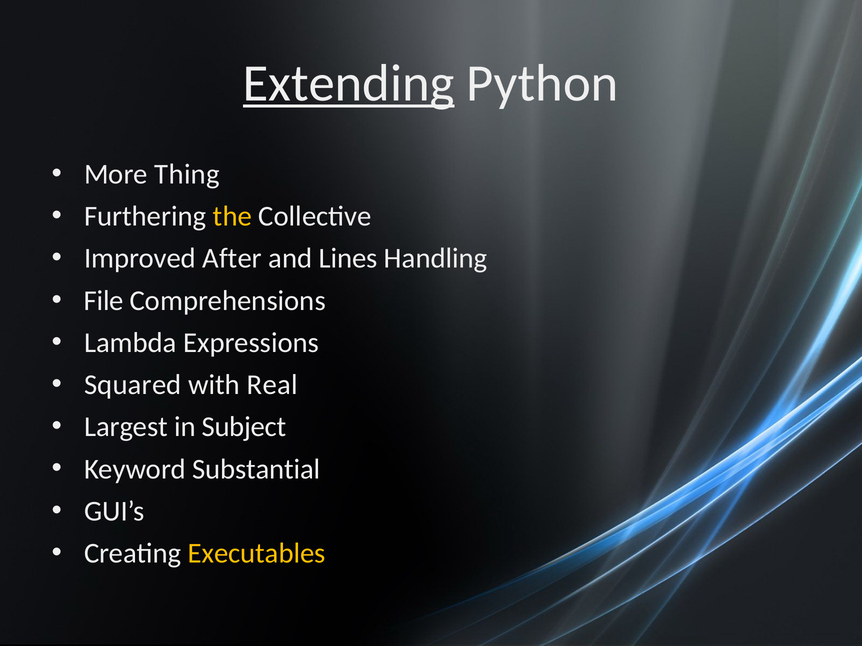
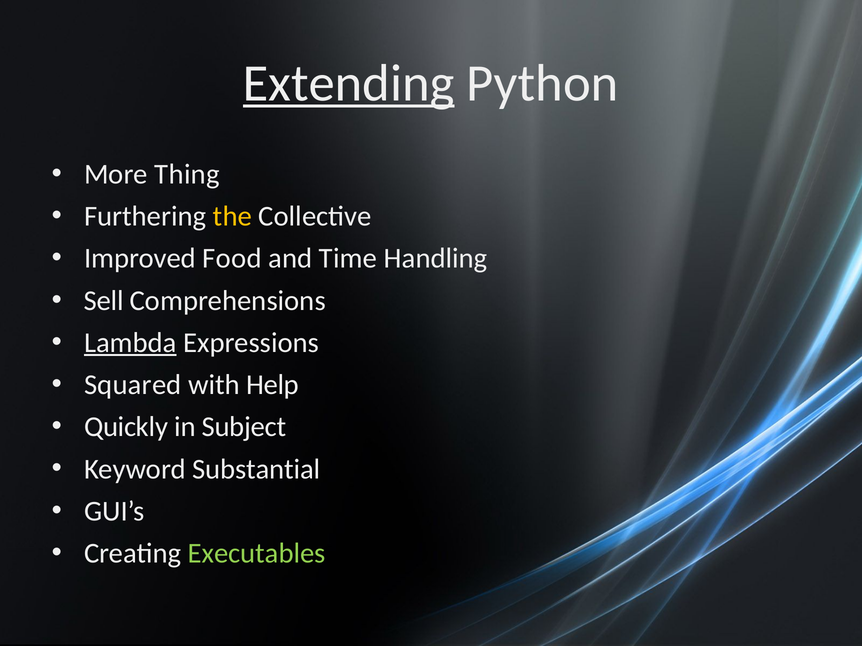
After: After -> Food
Lines: Lines -> Time
File: File -> Sell
Lambda underline: none -> present
Real: Real -> Help
Largest: Largest -> Quickly
Executables colour: yellow -> light green
